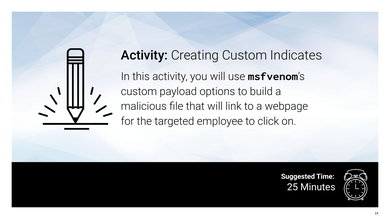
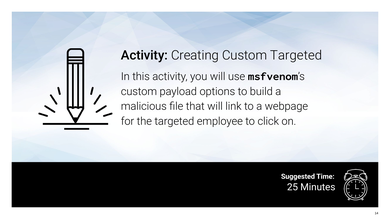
Custom Indicates: Indicates -> Targeted
